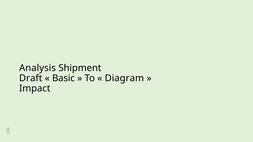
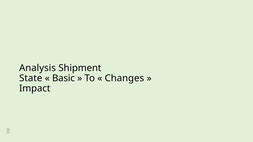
Draft: Draft -> State
Diagram: Diagram -> Changes
